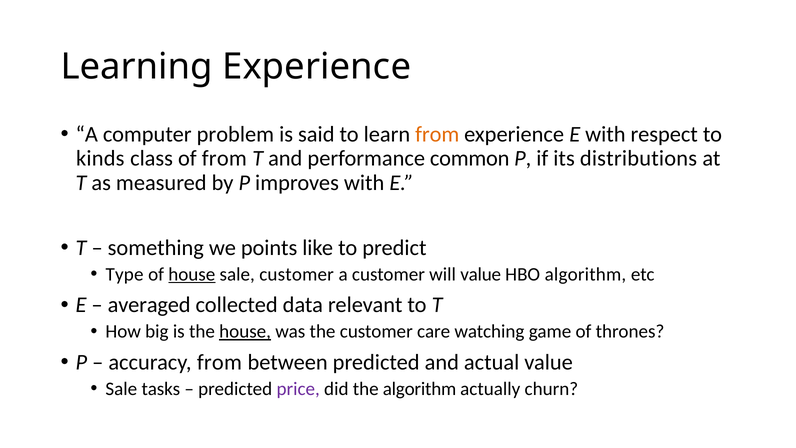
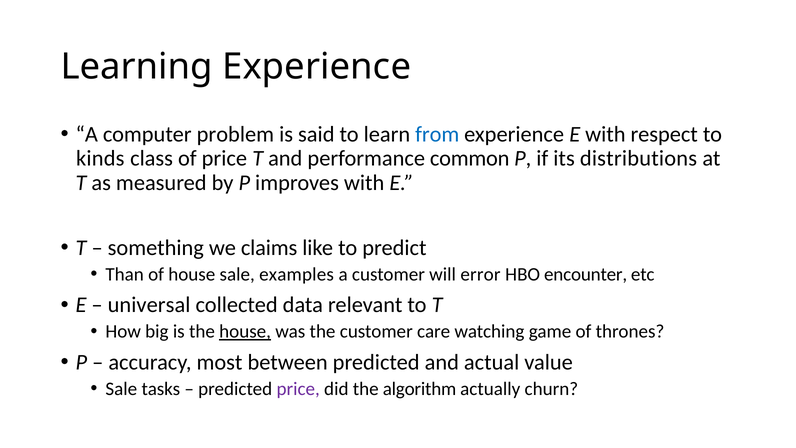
from at (437, 134) colour: orange -> blue
of from: from -> price
points: points -> claims
Type: Type -> Than
house at (192, 274) underline: present -> none
sale customer: customer -> examples
will value: value -> error
HBO algorithm: algorithm -> encounter
averaged: averaged -> universal
accuracy from: from -> most
